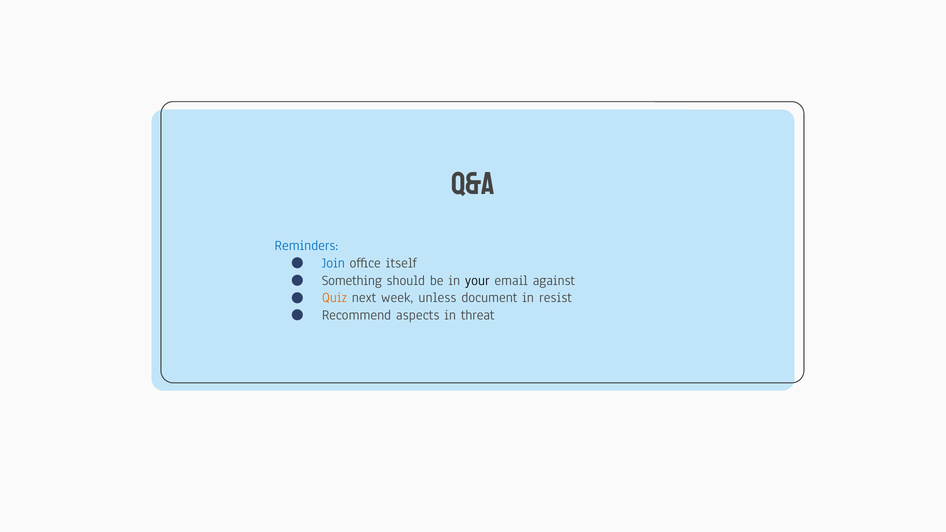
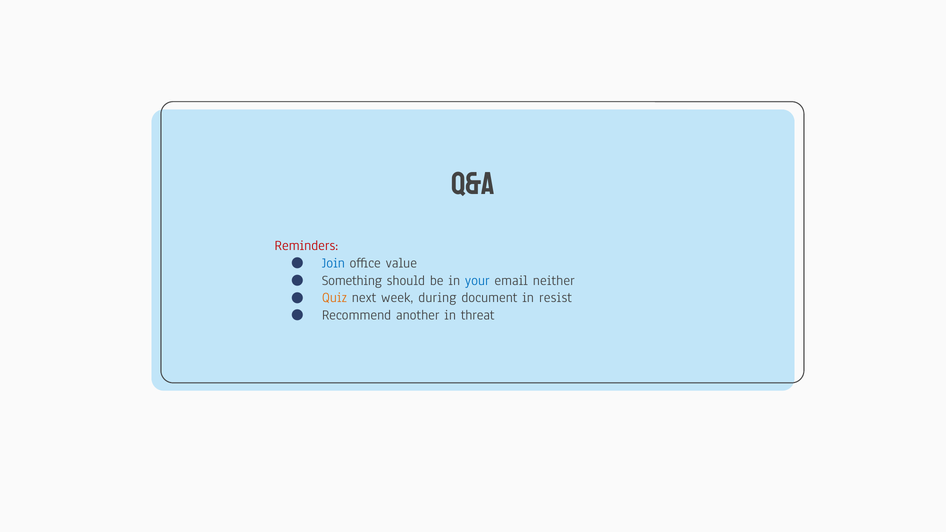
Reminders colour: blue -> red
itself: itself -> value
your colour: black -> blue
against: against -> neither
unless: unless -> during
aspects: aspects -> another
